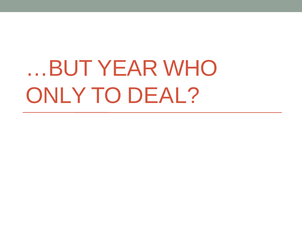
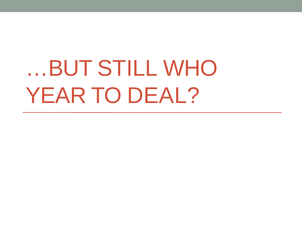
YEAR: YEAR -> STILL
ONLY: ONLY -> YEAR
